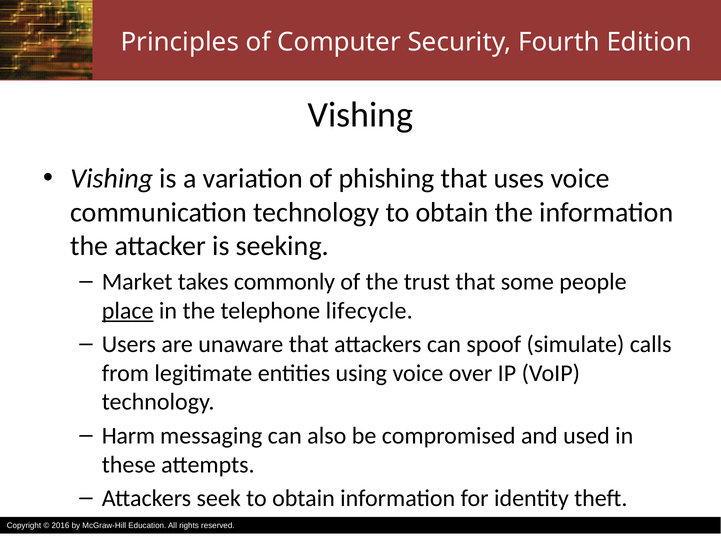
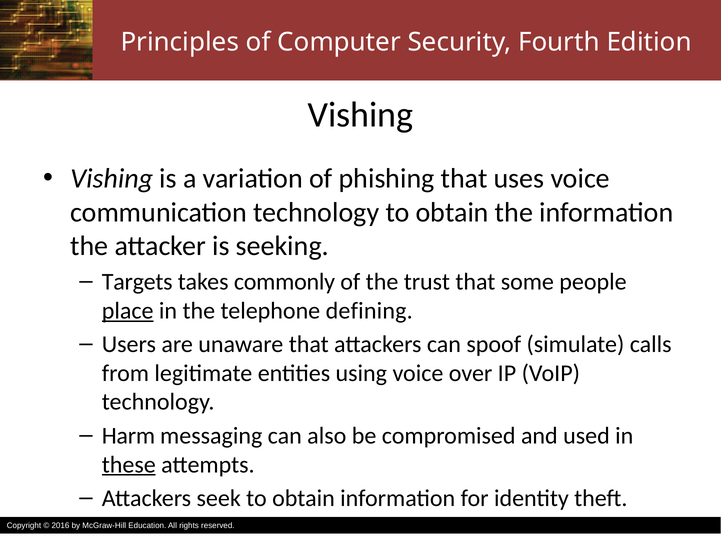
Market: Market -> Targets
lifecycle: lifecycle -> defining
these underline: none -> present
